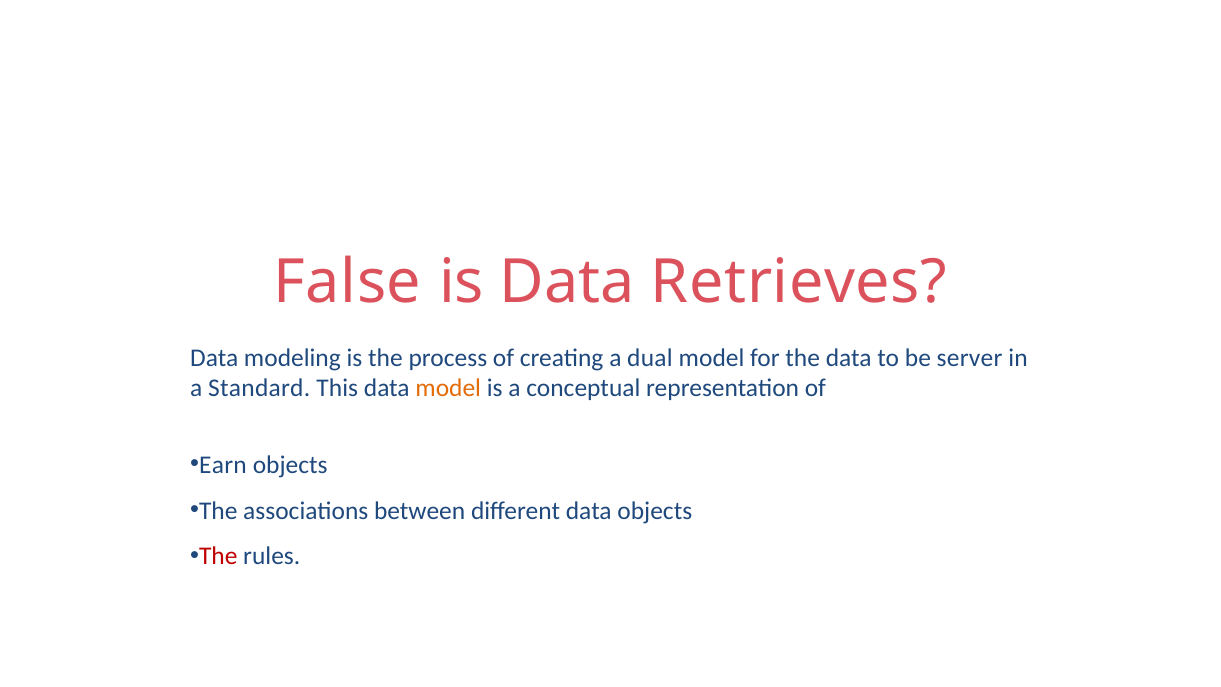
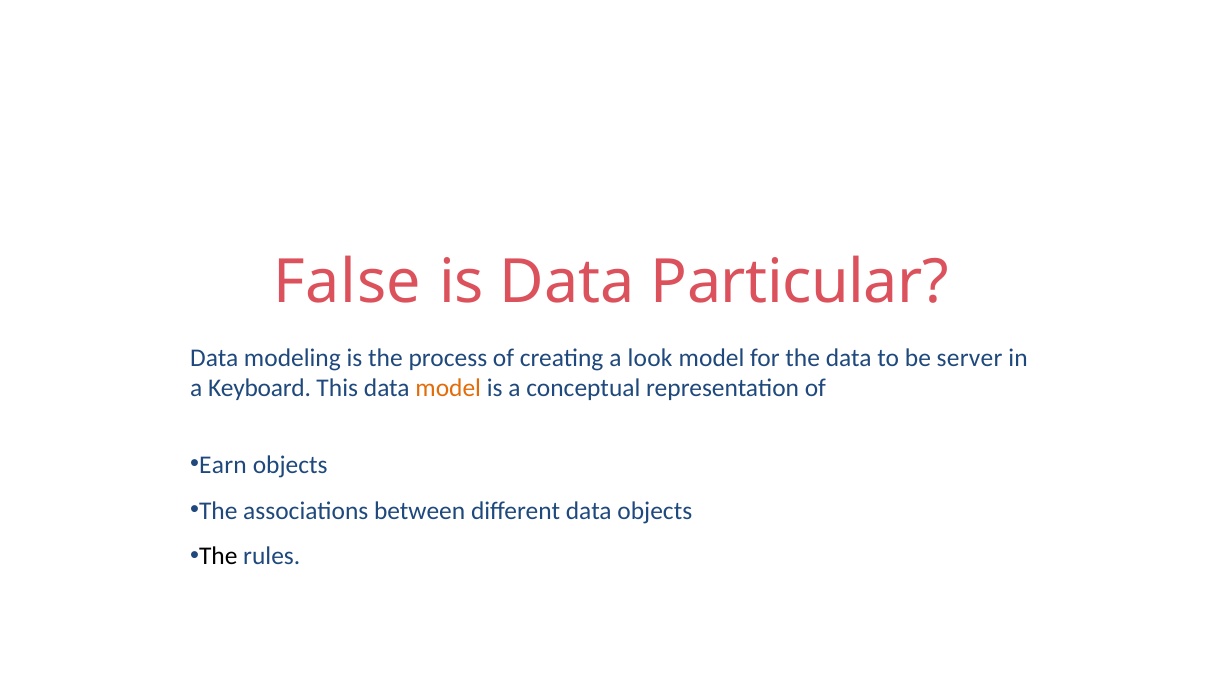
Retrieves: Retrieves -> Particular
dual: dual -> look
Standard: Standard -> Keyboard
The at (218, 556) colour: red -> black
